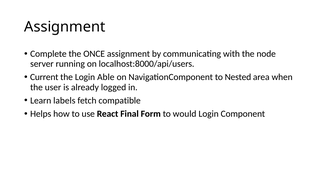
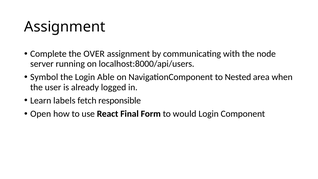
ONCE: ONCE -> OVER
Current: Current -> Symbol
compatible: compatible -> responsible
Helps: Helps -> Open
